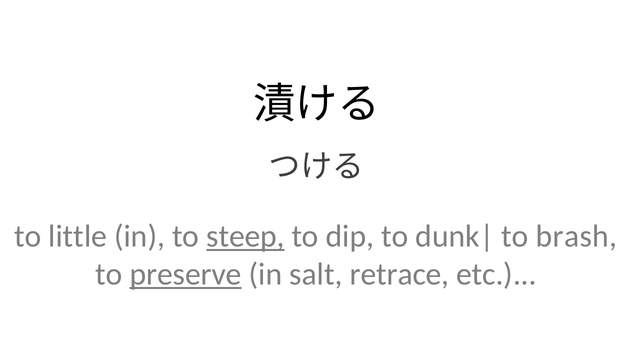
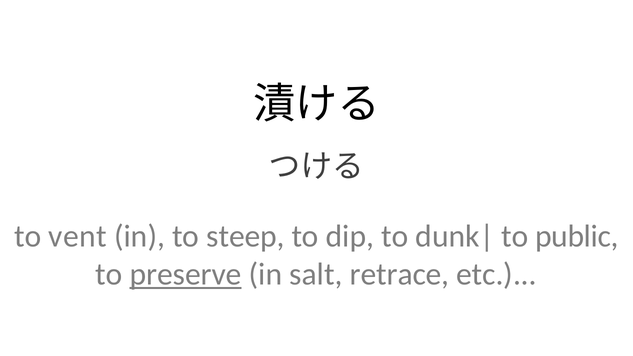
little: little -> vent
steep underline: present -> none
brash: brash -> public
